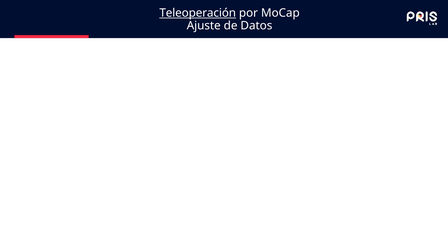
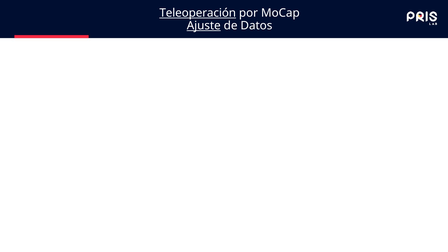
Ajuste underline: none -> present
